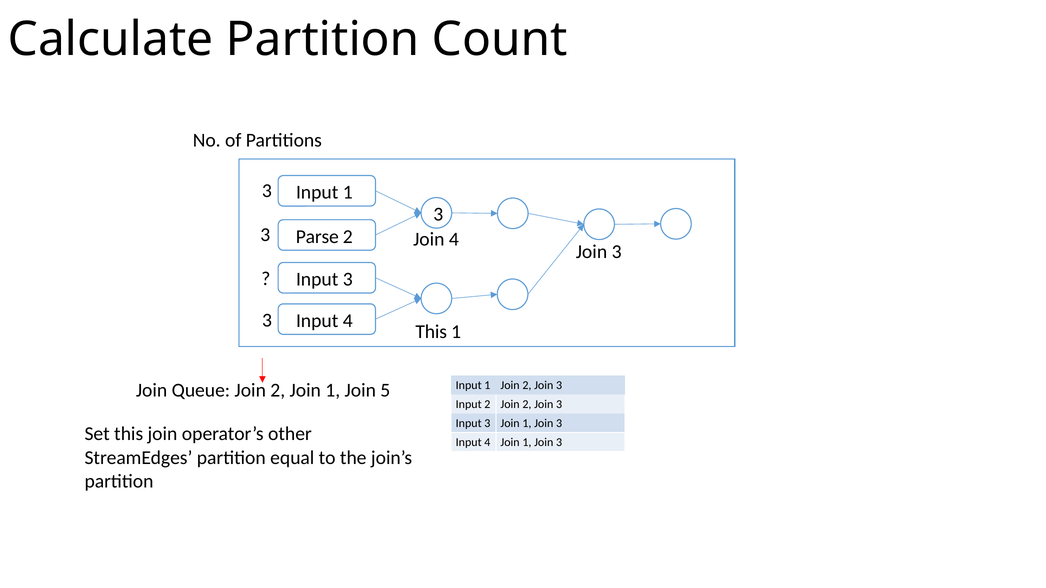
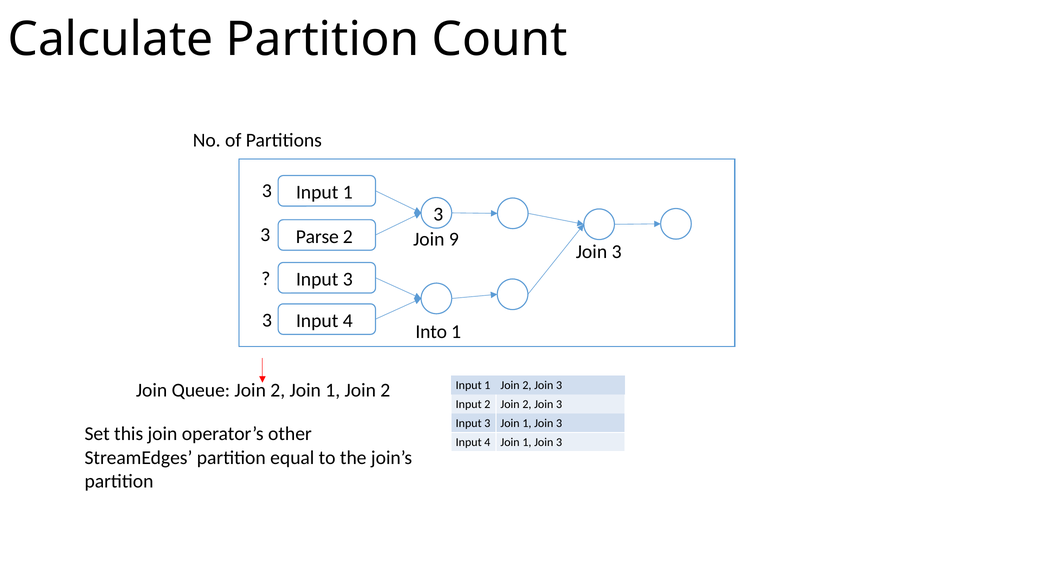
Join 4: 4 -> 9
This at (431, 332): This -> Into
Join 1 Join 5: 5 -> 2
